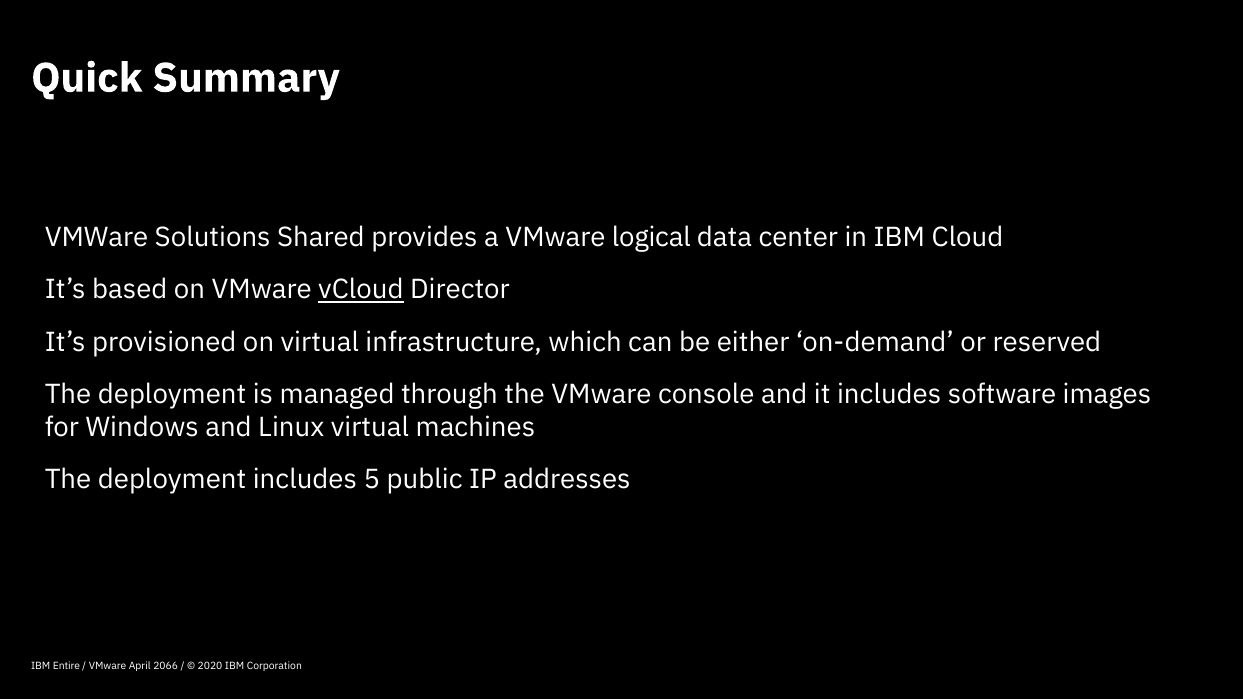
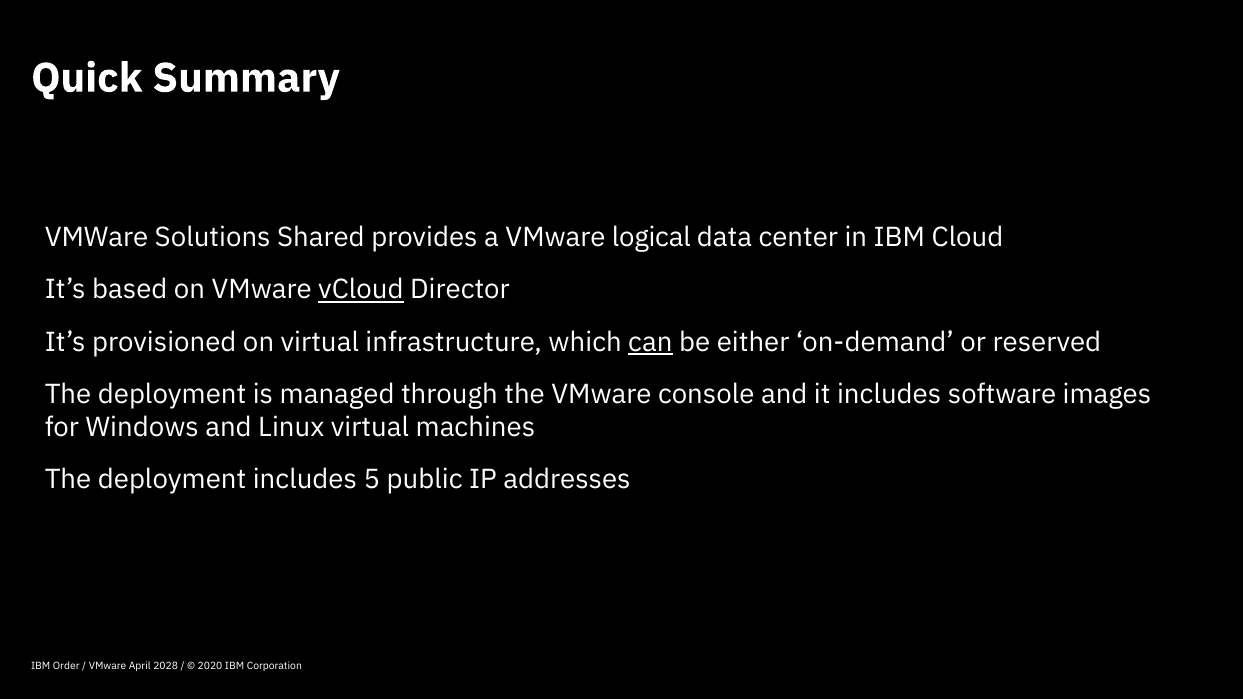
can underline: none -> present
Entire: Entire -> Order
2066: 2066 -> 2028
